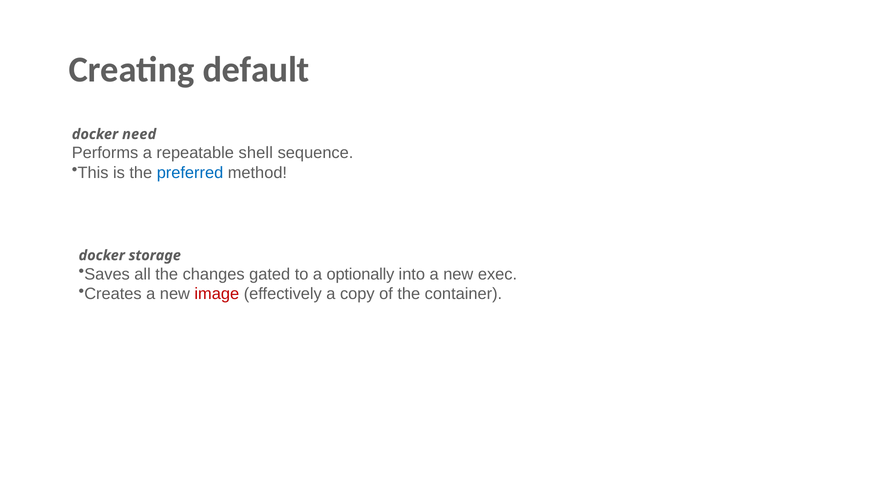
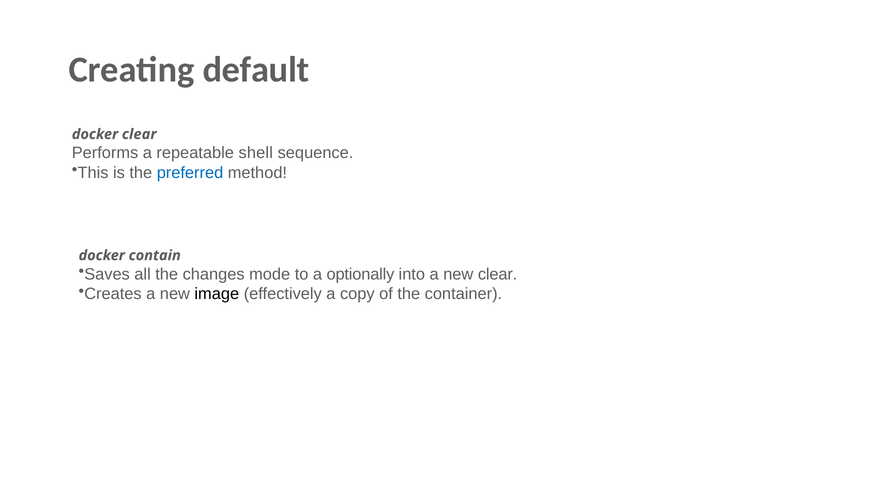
docker need: need -> clear
storage: storage -> contain
gated: gated -> mode
new exec: exec -> clear
image colour: red -> black
